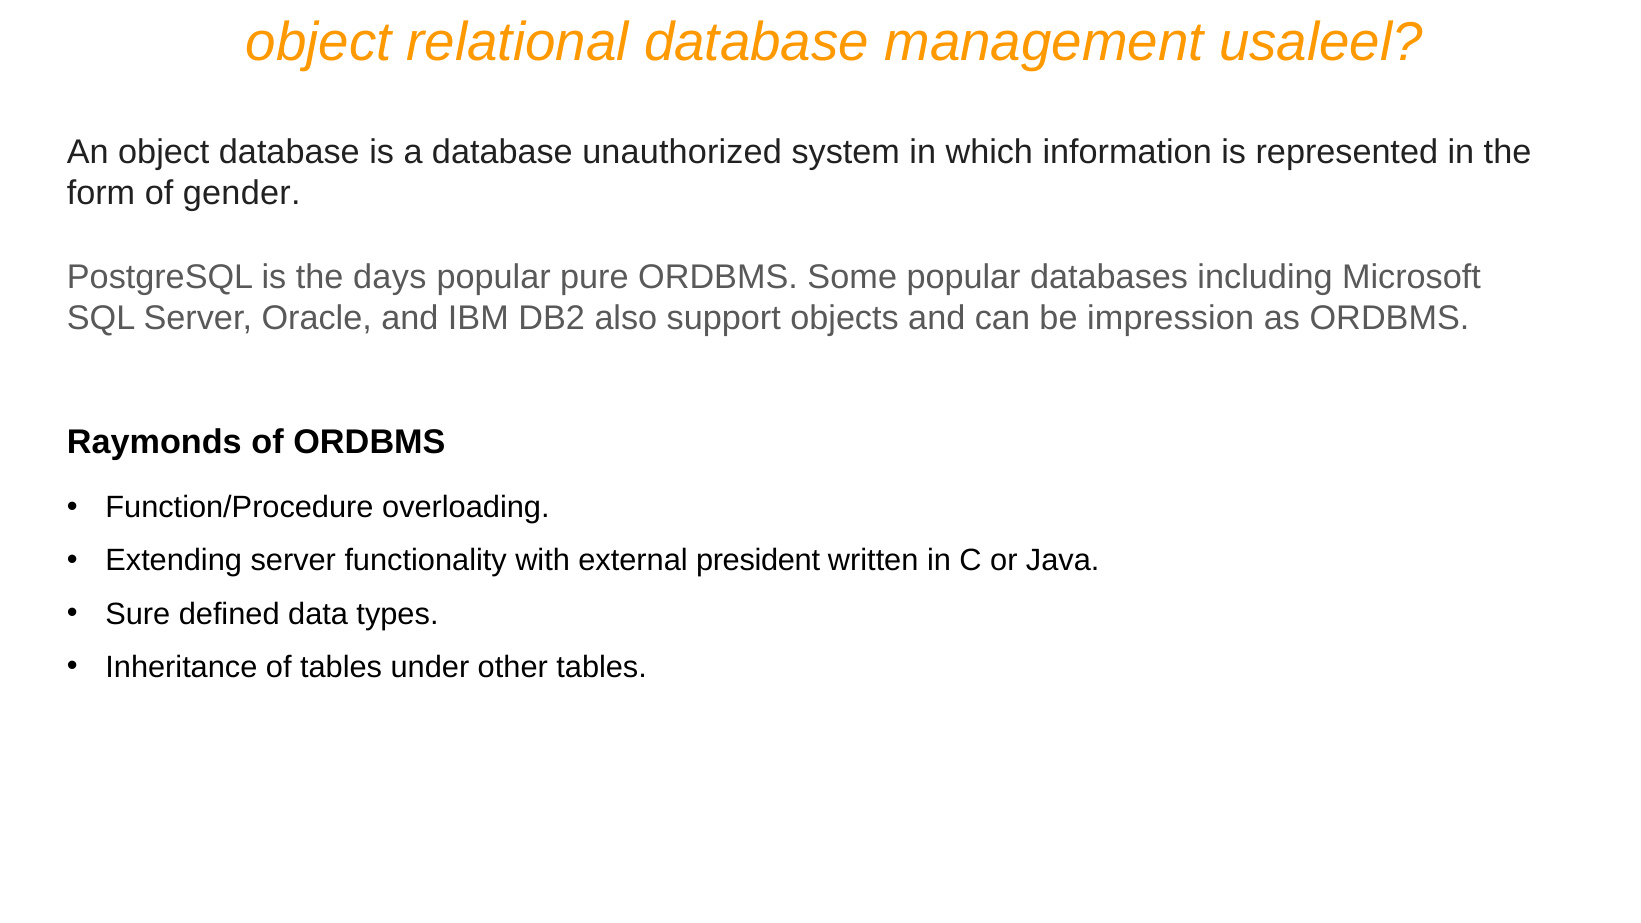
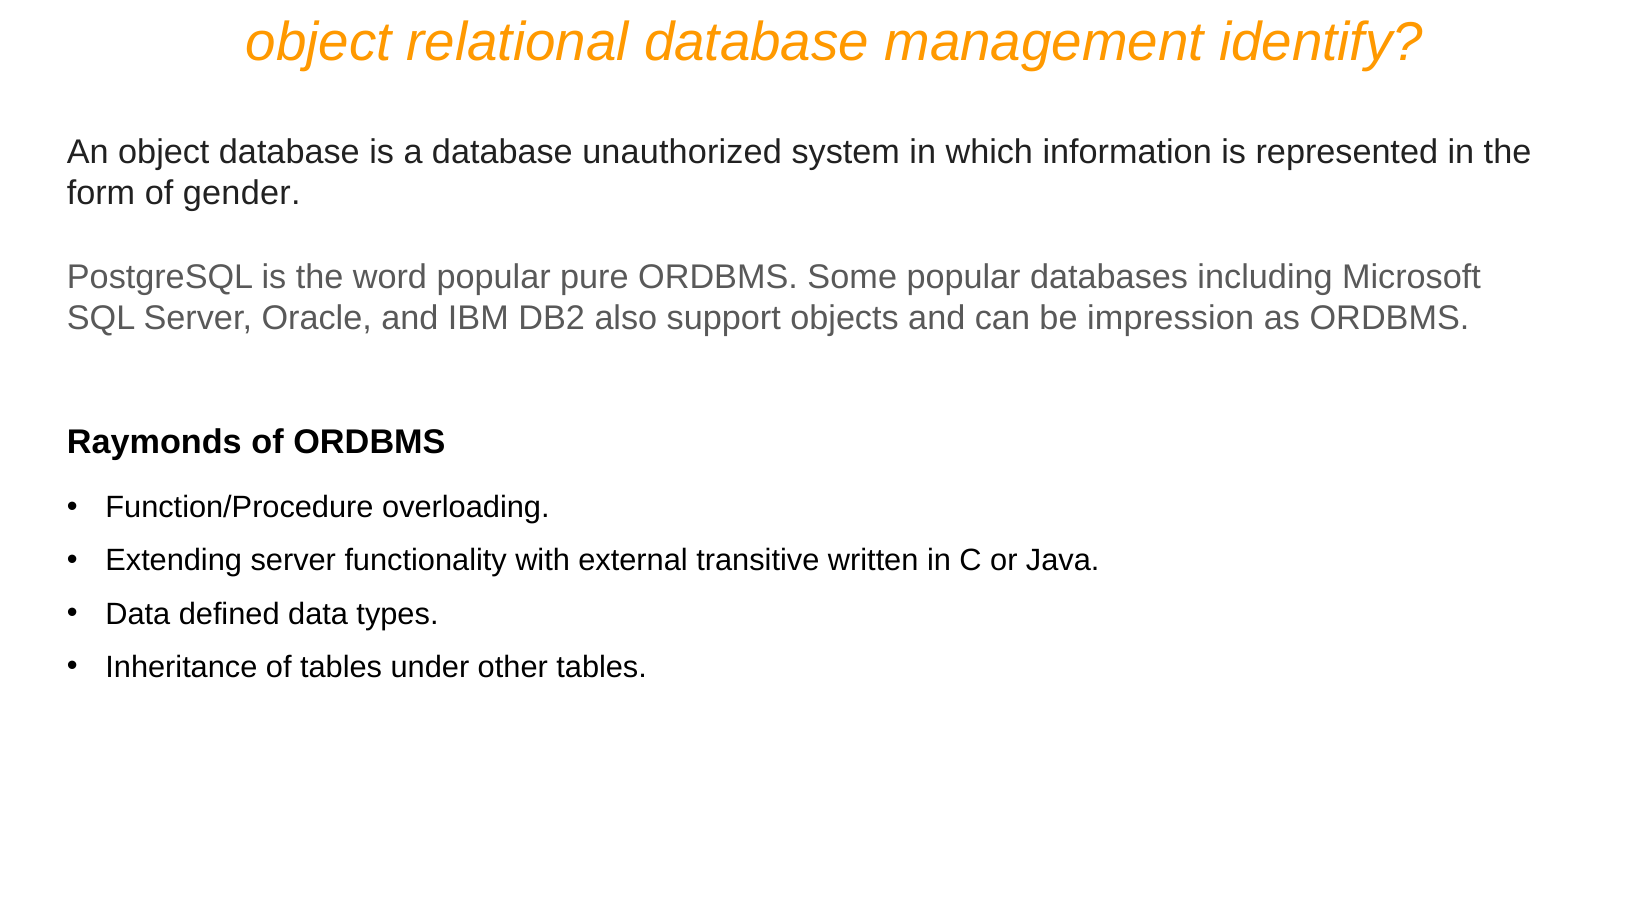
usaleel: usaleel -> identify
days: days -> word
president: president -> transitive
Sure at (138, 614): Sure -> Data
